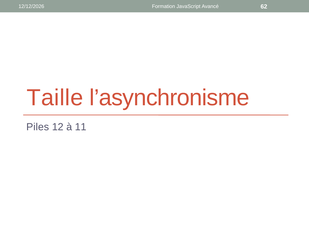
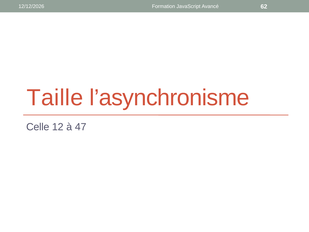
Piles: Piles -> Celle
11: 11 -> 47
